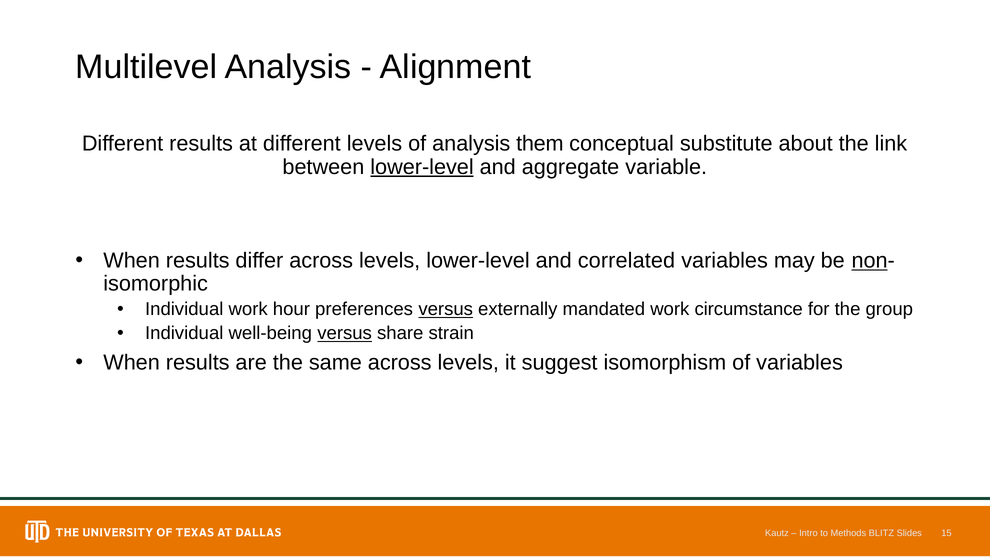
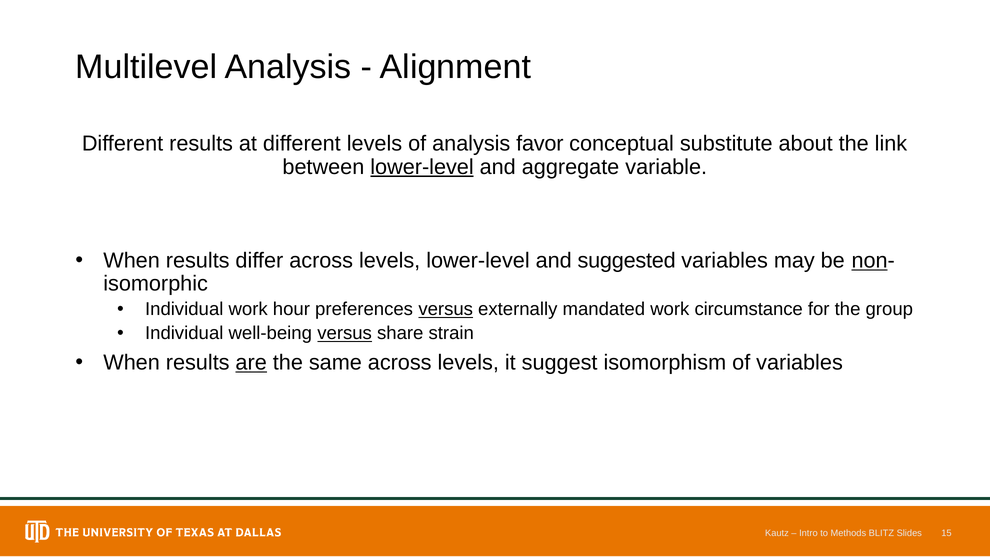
them: them -> favor
correlated: correlated -> suggested
are underline: none -> present
